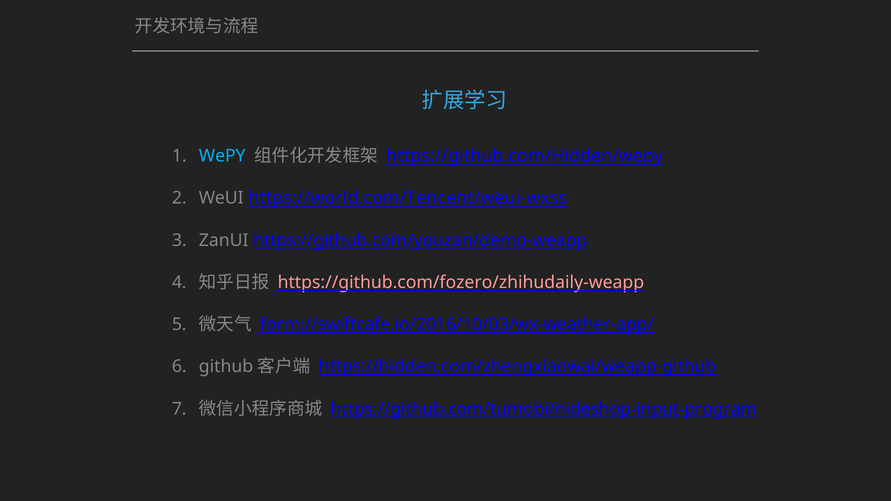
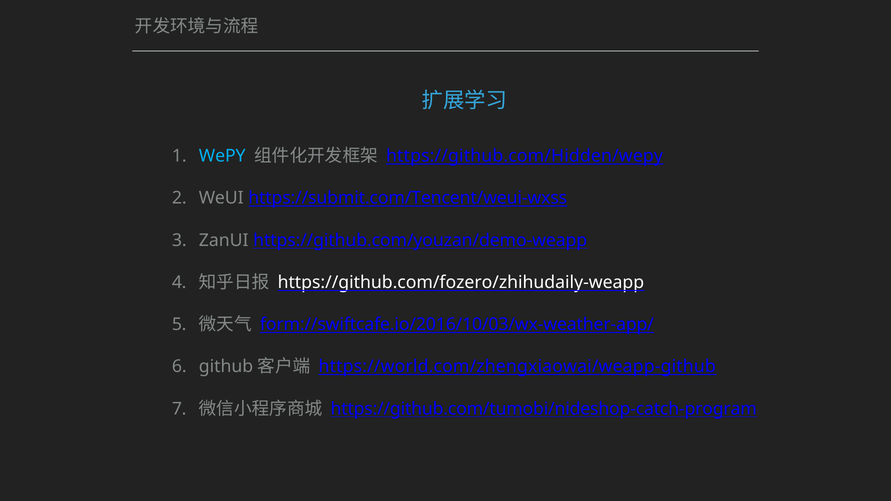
https://world.com/Tencent/weui-wxss: https://world.com/Tencent/weui-wxss -> https://submit.com/Tencent/weui-wxss
https://github.com/fozero/zhihudaily-weapp colour: pink -> white
https://hidden.com/zhengxiaowai/weapp-github: https://hidden.com/zhengxiaowai/weapp-github -> https://world.com/zhengxiaowai/weapp-github
https://github.com/tumobi/nideshop-input-program: https://github.com/tumobi/nideshop-input-program -> https://github.com/tumobi/nideshop-catch-program
